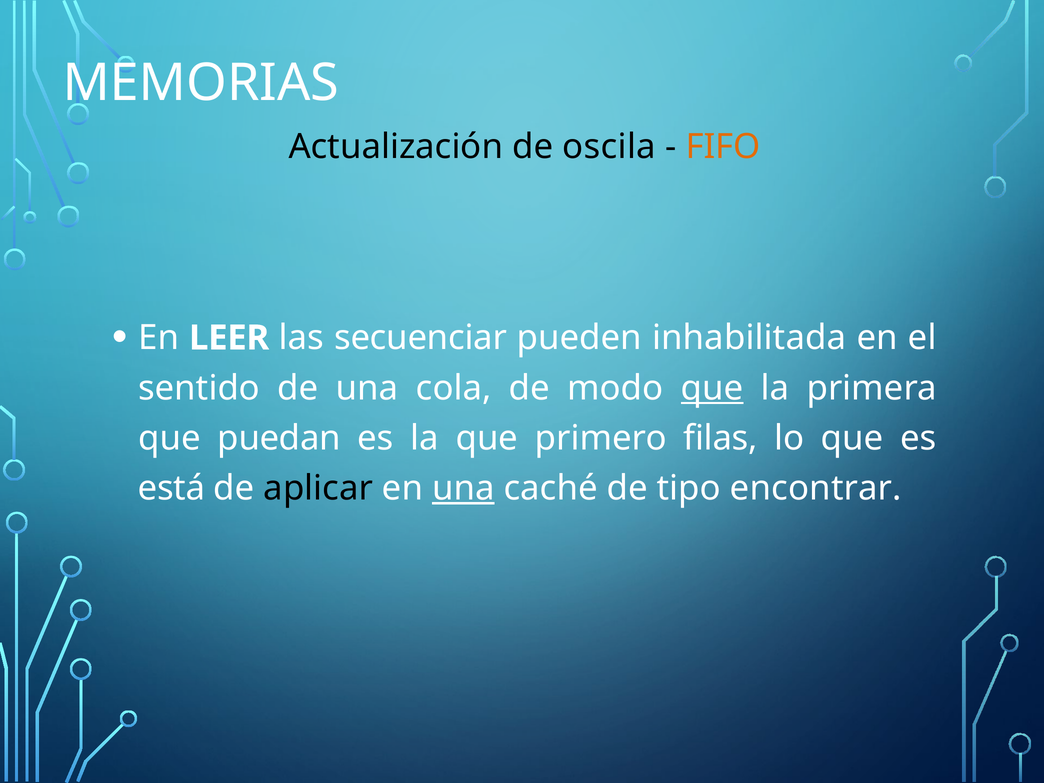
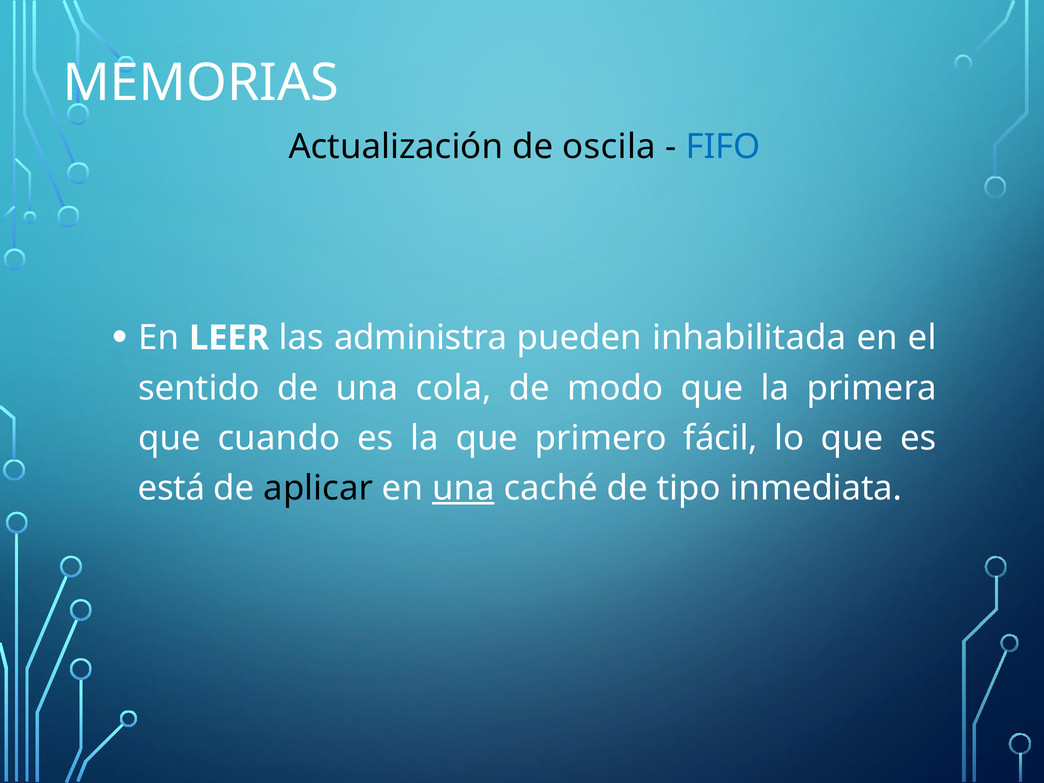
FIFO colour: orange -> blue
secuenciar: secuenciar -> administra
que at (712, 388) underline: present -> none
puedan: puedan -> cuando
filas: filas -> fácil
encontrar: encontrar -> inmediata
